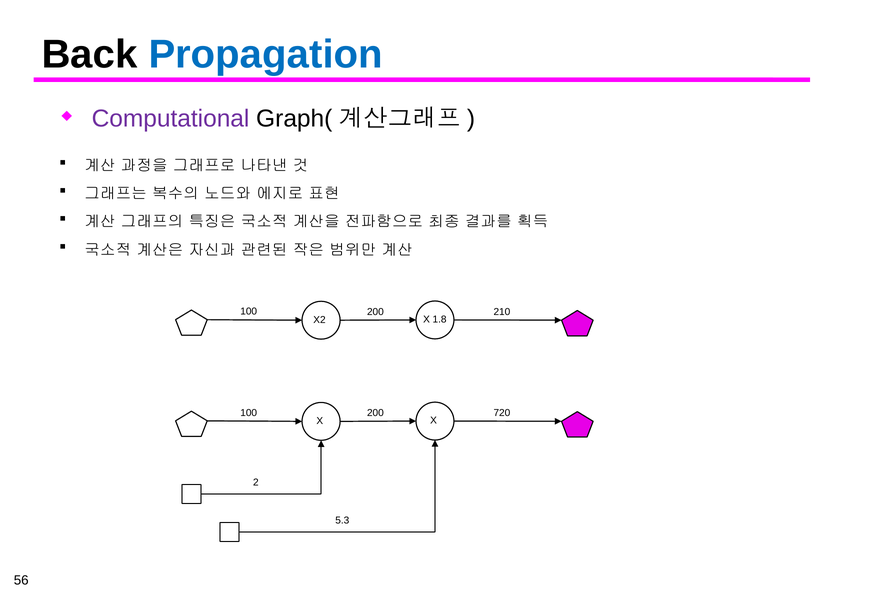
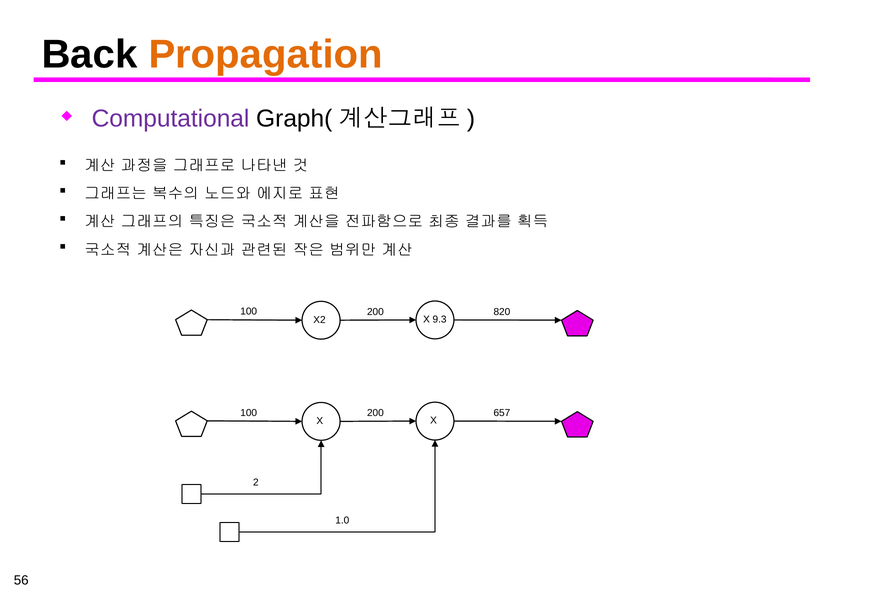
Propagation colour: blue -> orange
210: 210 -> 820
1.8: 1.8 -> 9.3
720: 720 -> 657
5.3: 5.3 -> 1.0
